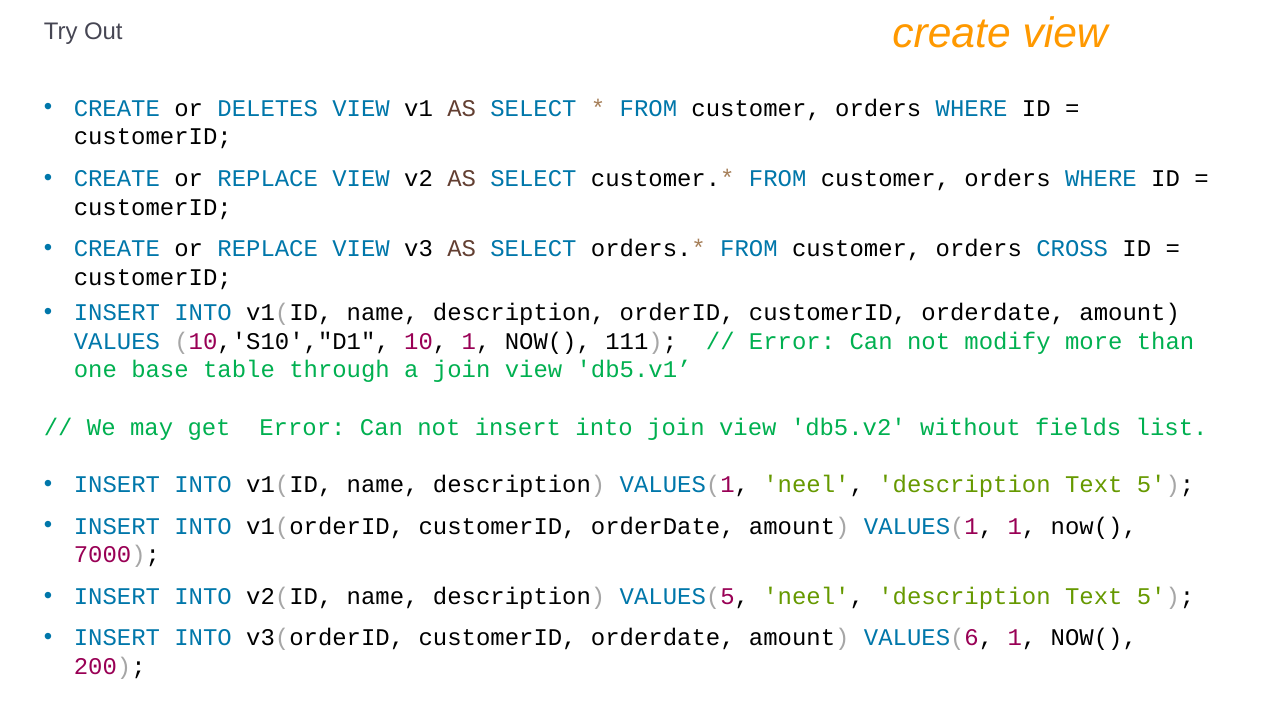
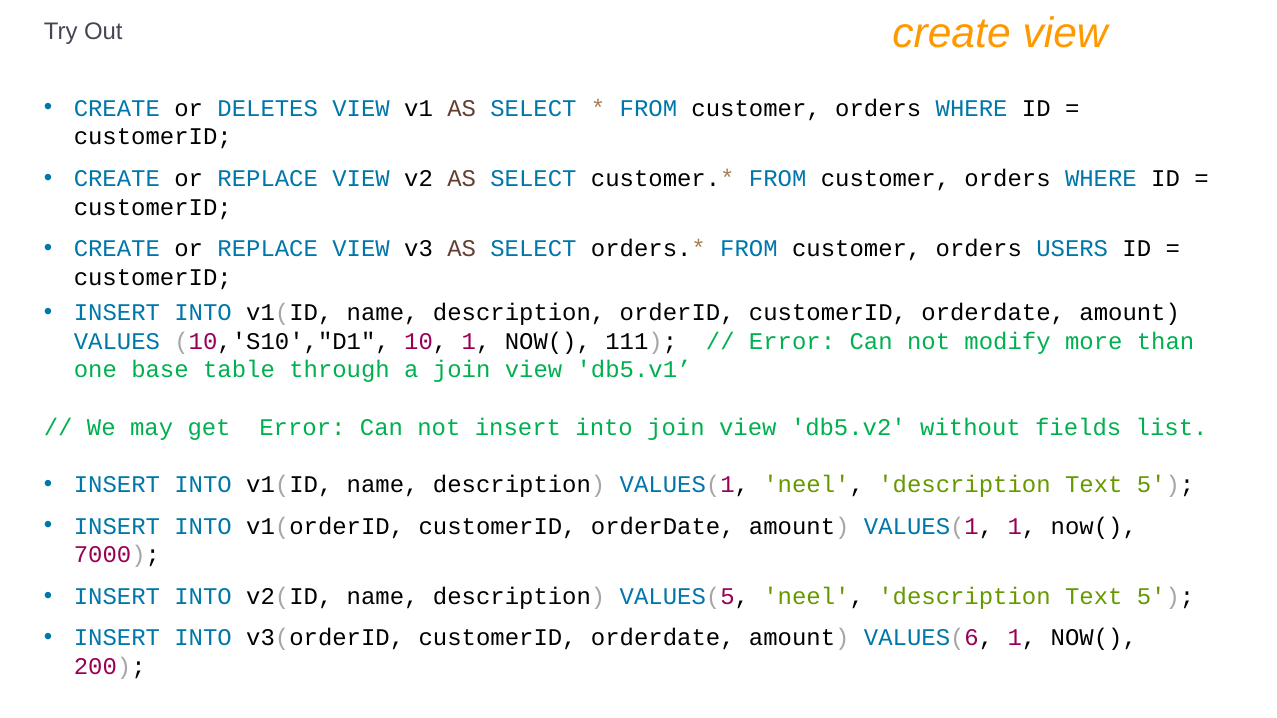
CROSS: CROSS -> USERS
